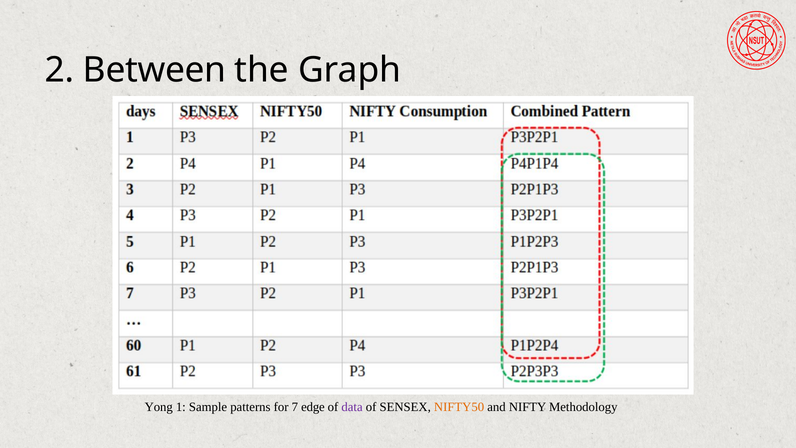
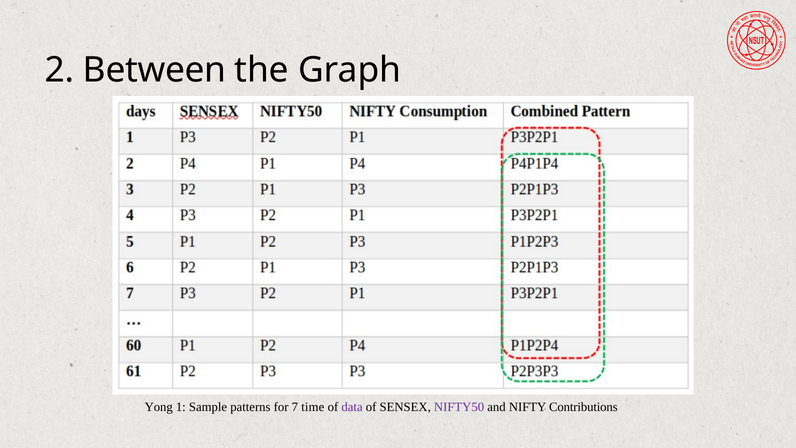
edge: edge -> time
NIFTY50 colour: orange -> purple
Methodology: Methodology -> Contributions
